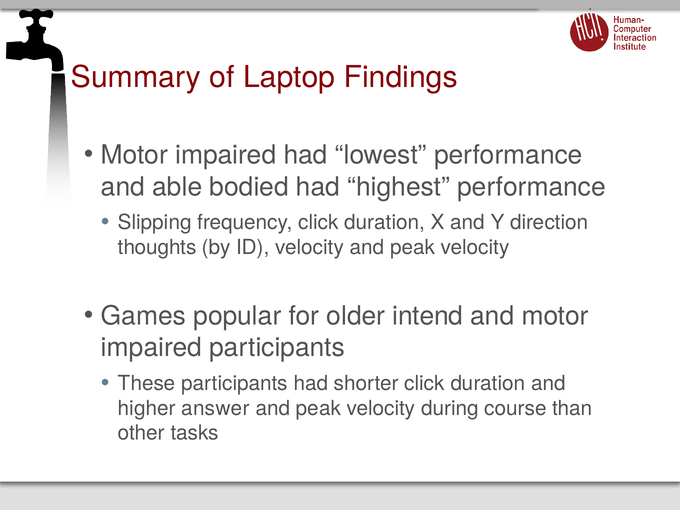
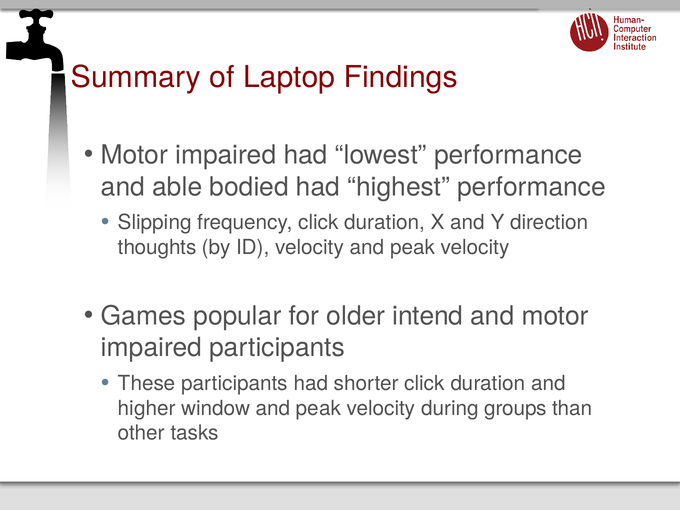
answer: answer -> window
course: course -> groups
